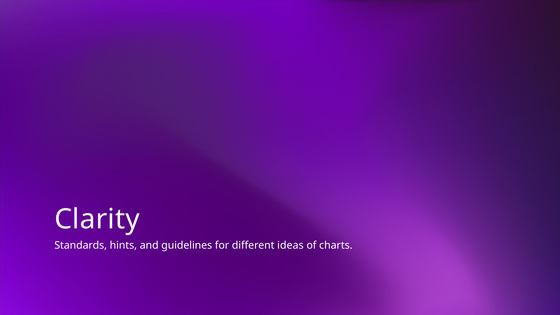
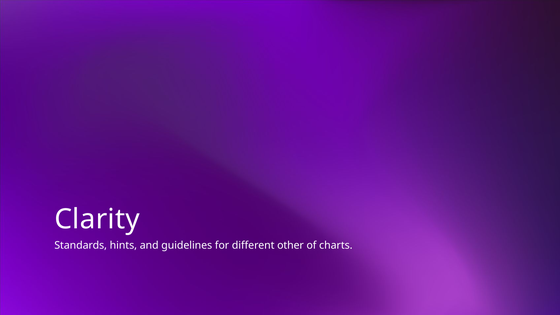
ideas: ideas -> other
